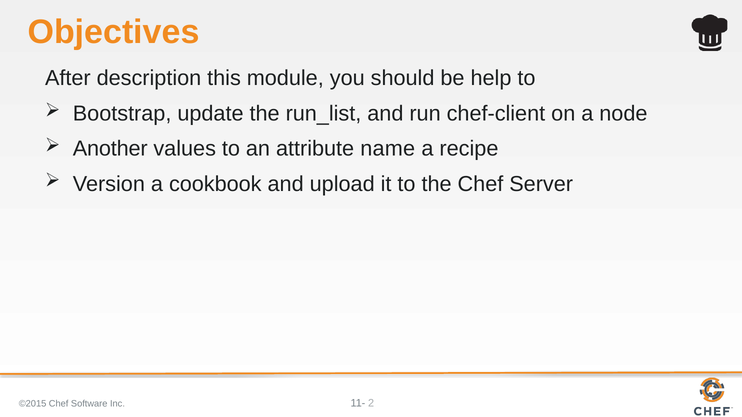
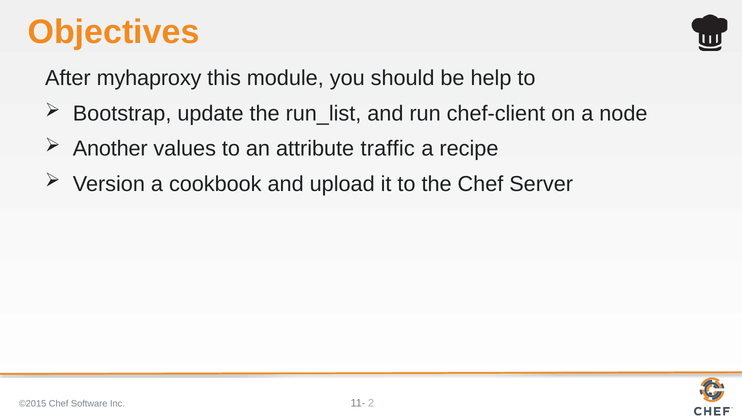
description: description -> myhaproxy
name: name -> traffic
